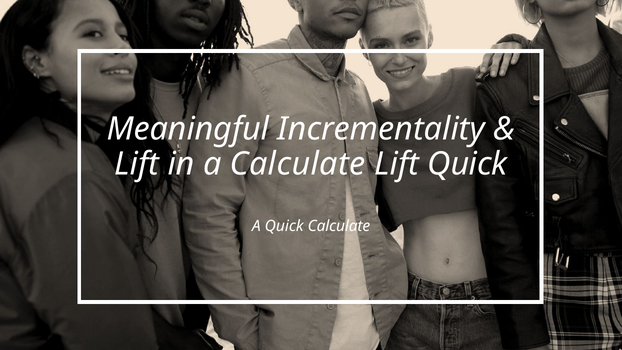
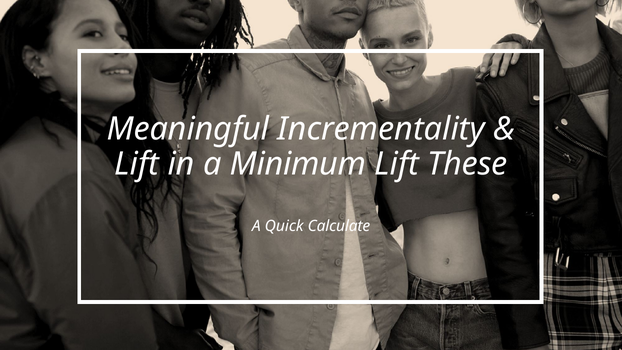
a Calculate: Calculate -> Minimum
Lift Quick: Quick -> These
